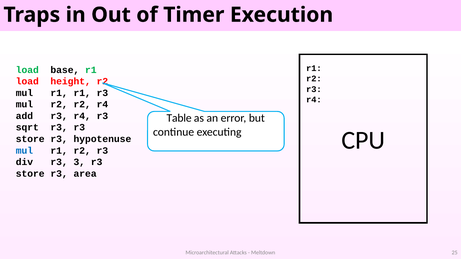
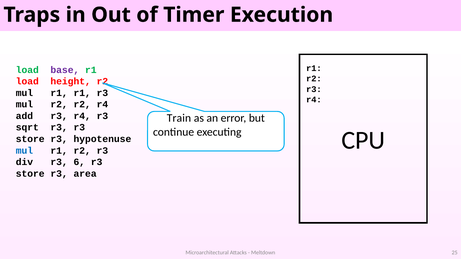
base colour: black -> purple
Table: Table -> Train
3: 3 -> 6
